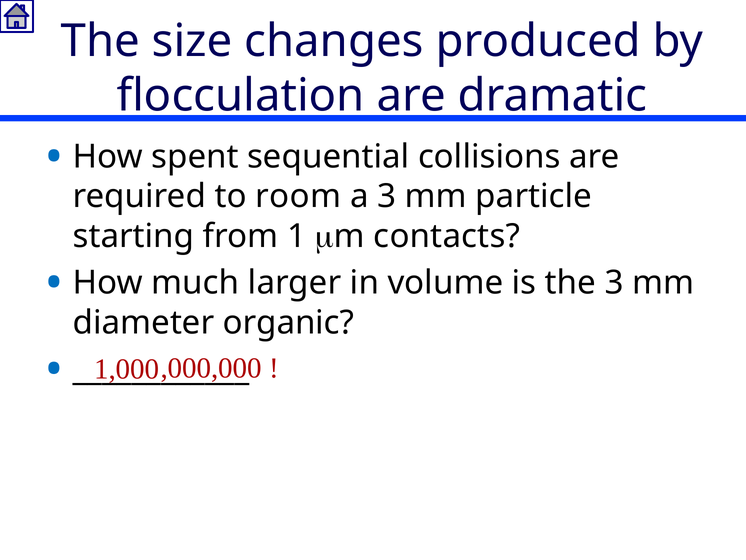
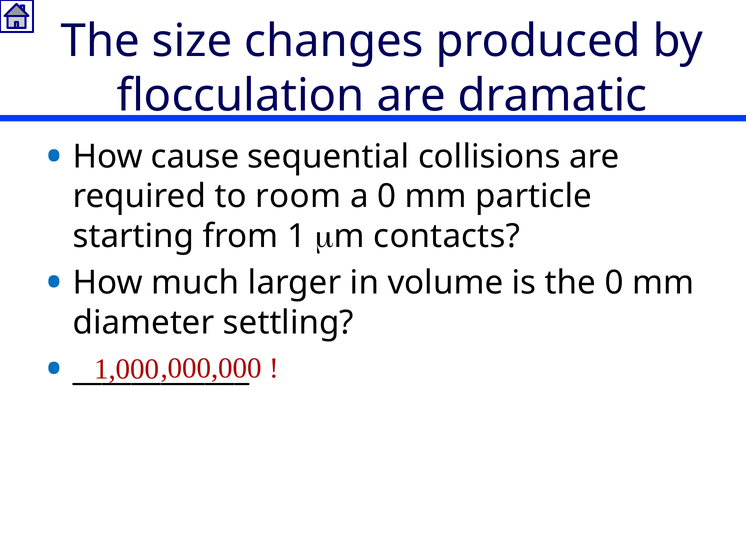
spent: spent -> cause
a 3: 3 -> 0
the 3: 3 -> 0
organic: organic -> settling
